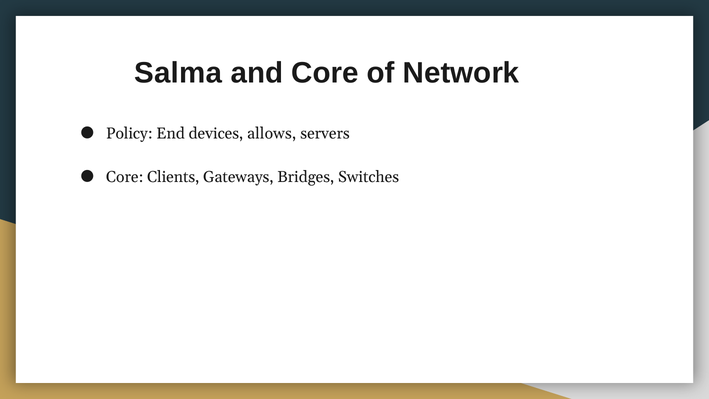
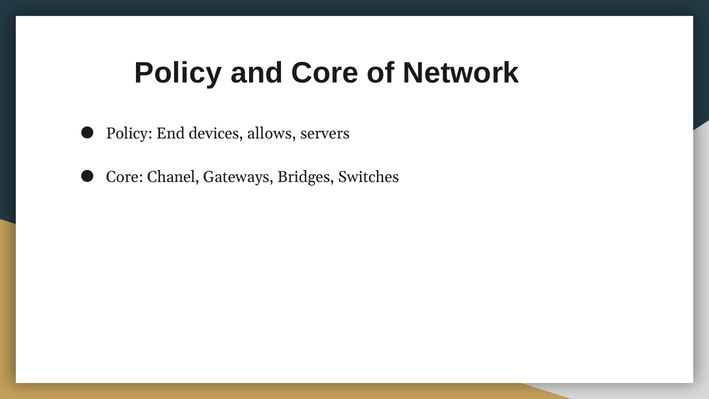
Salma at (178, 73): Salma -> Policy
Clients: Clients -> Chanel
